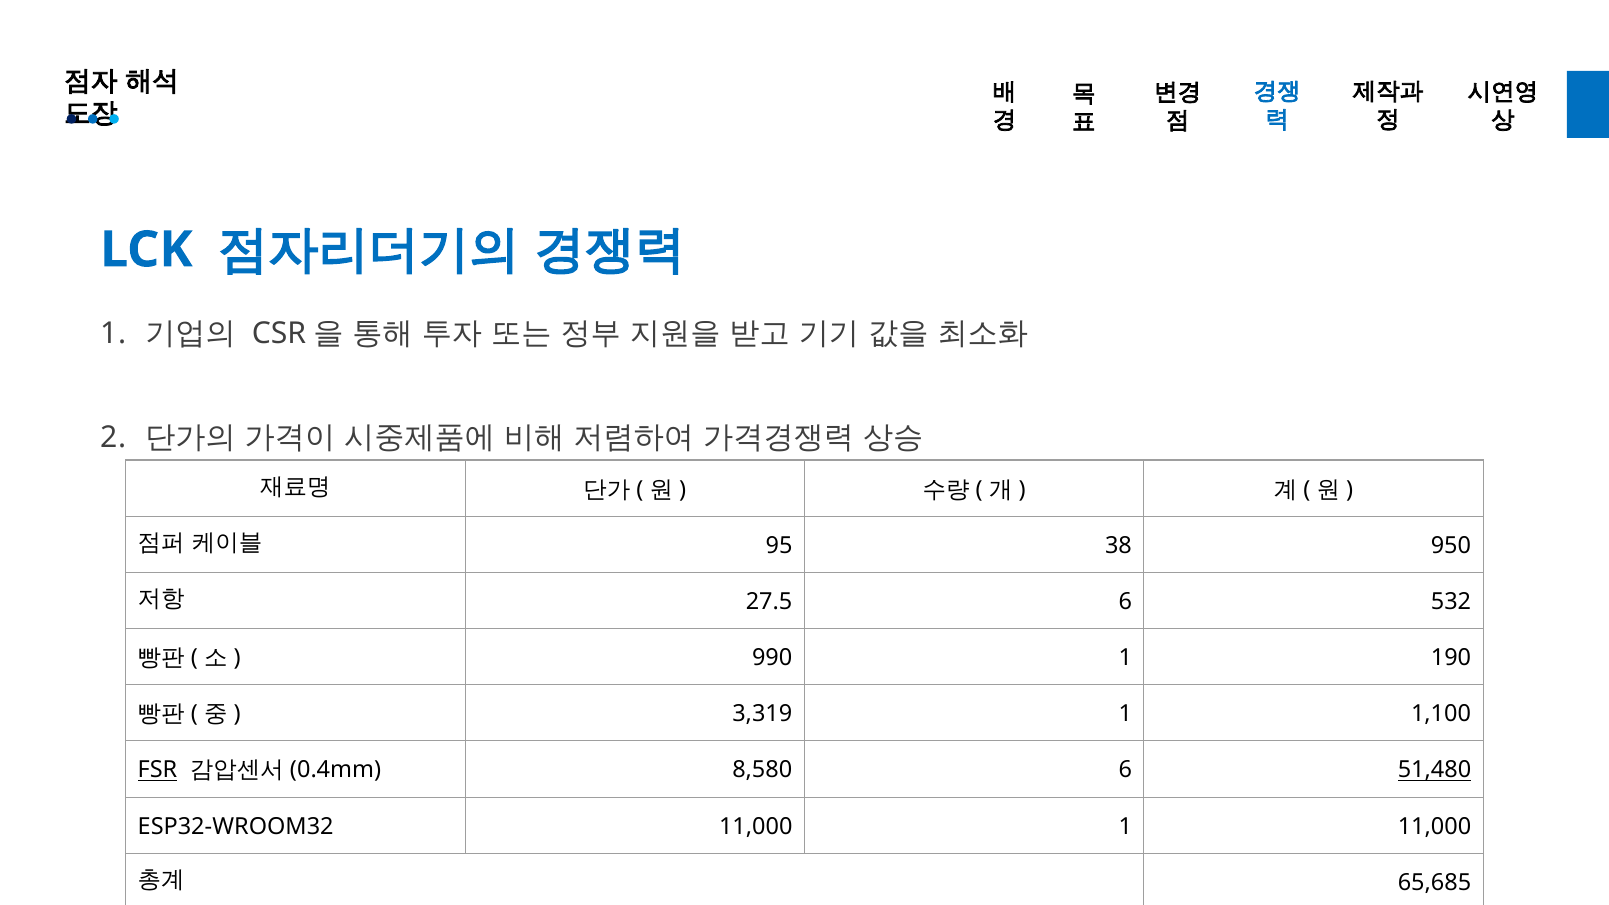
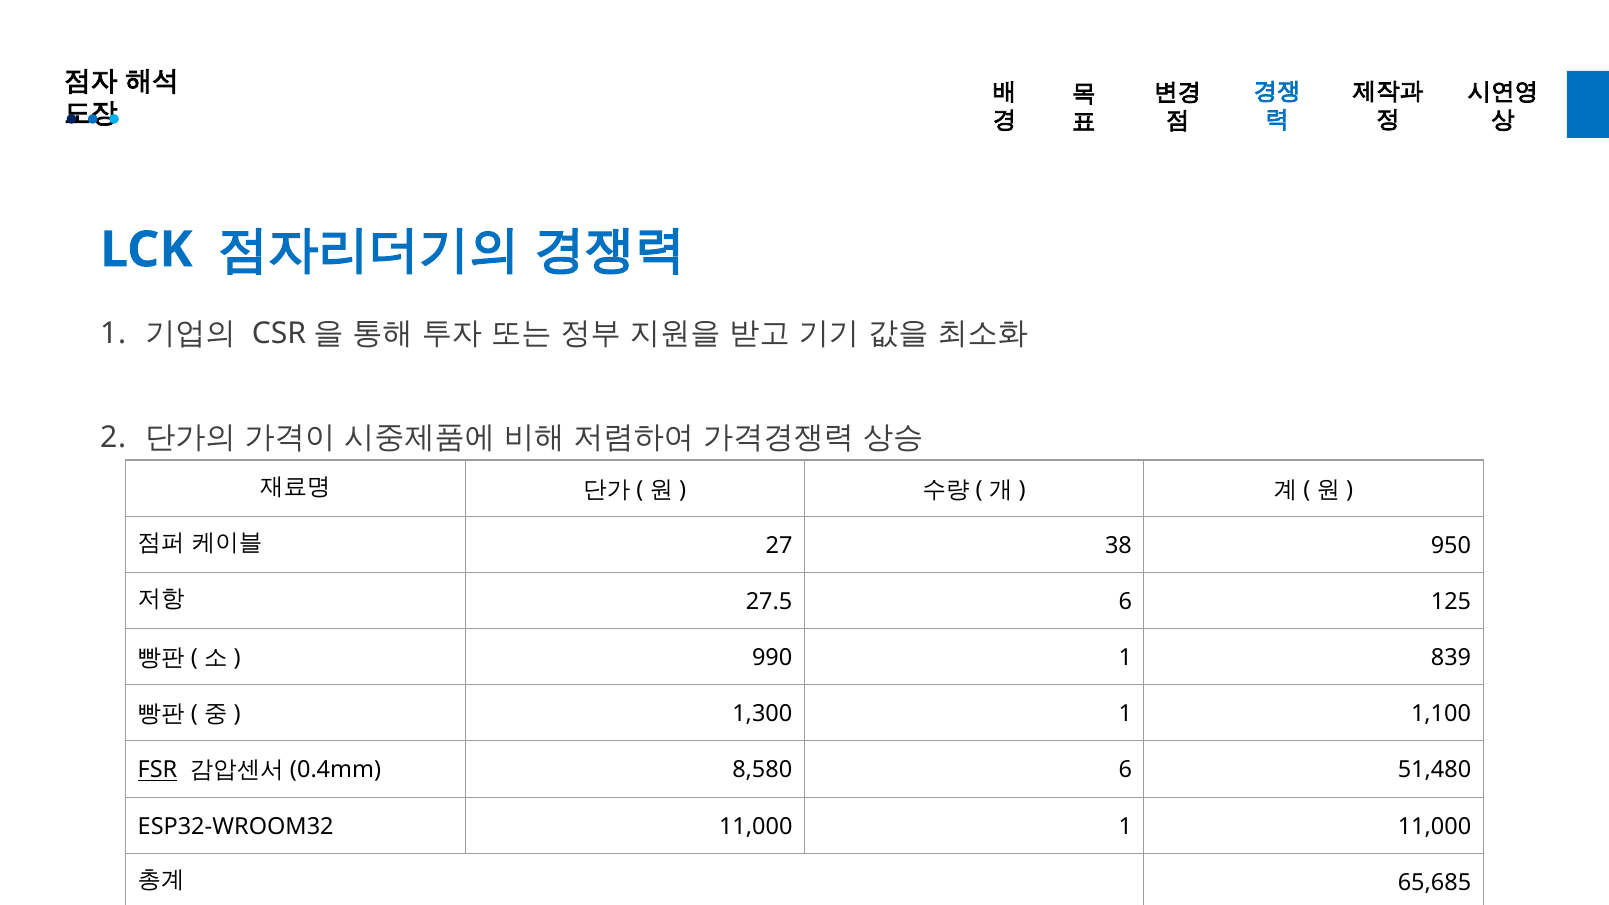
95: 95 -> 27
532: 532 -> 125
190: 190 -> 839
3,319: 3,319 -> 1,300
51,480 underline: present -> none
